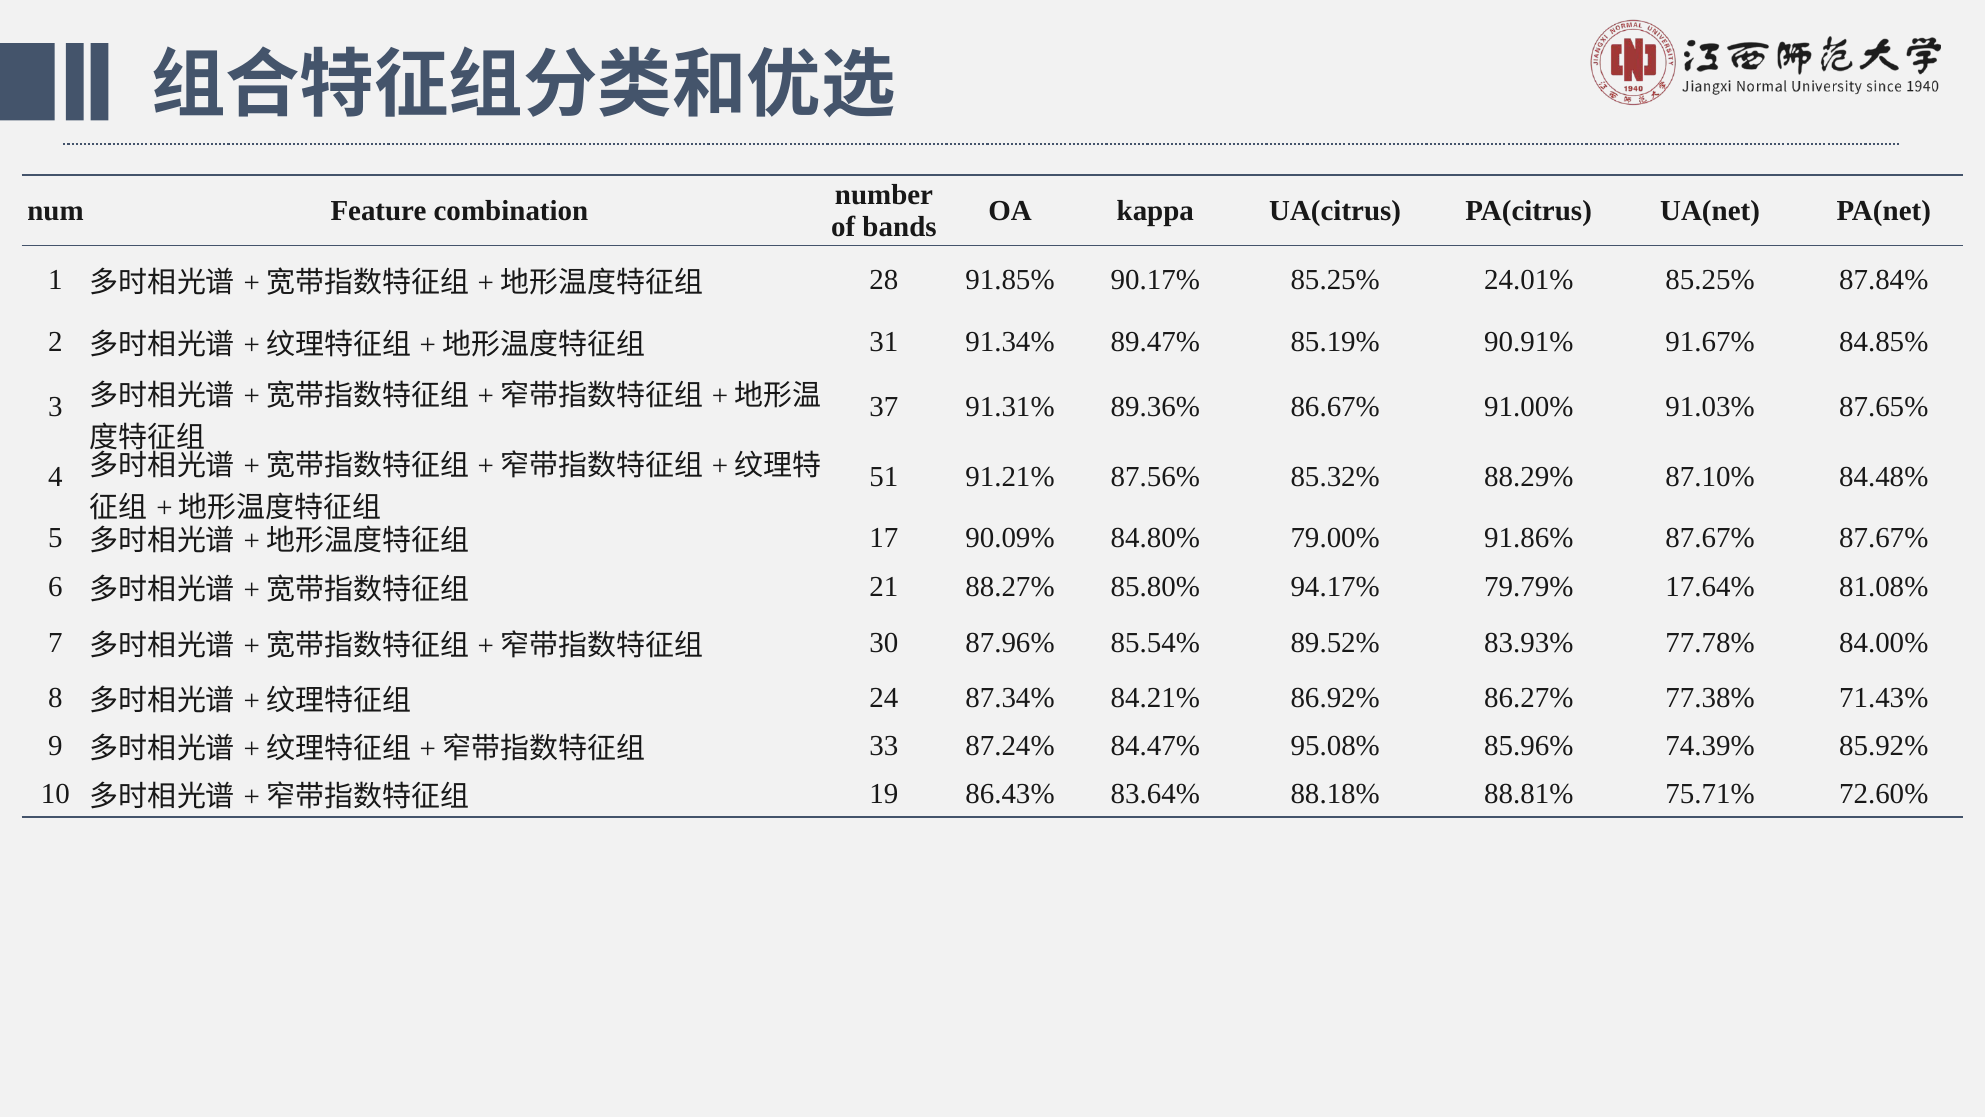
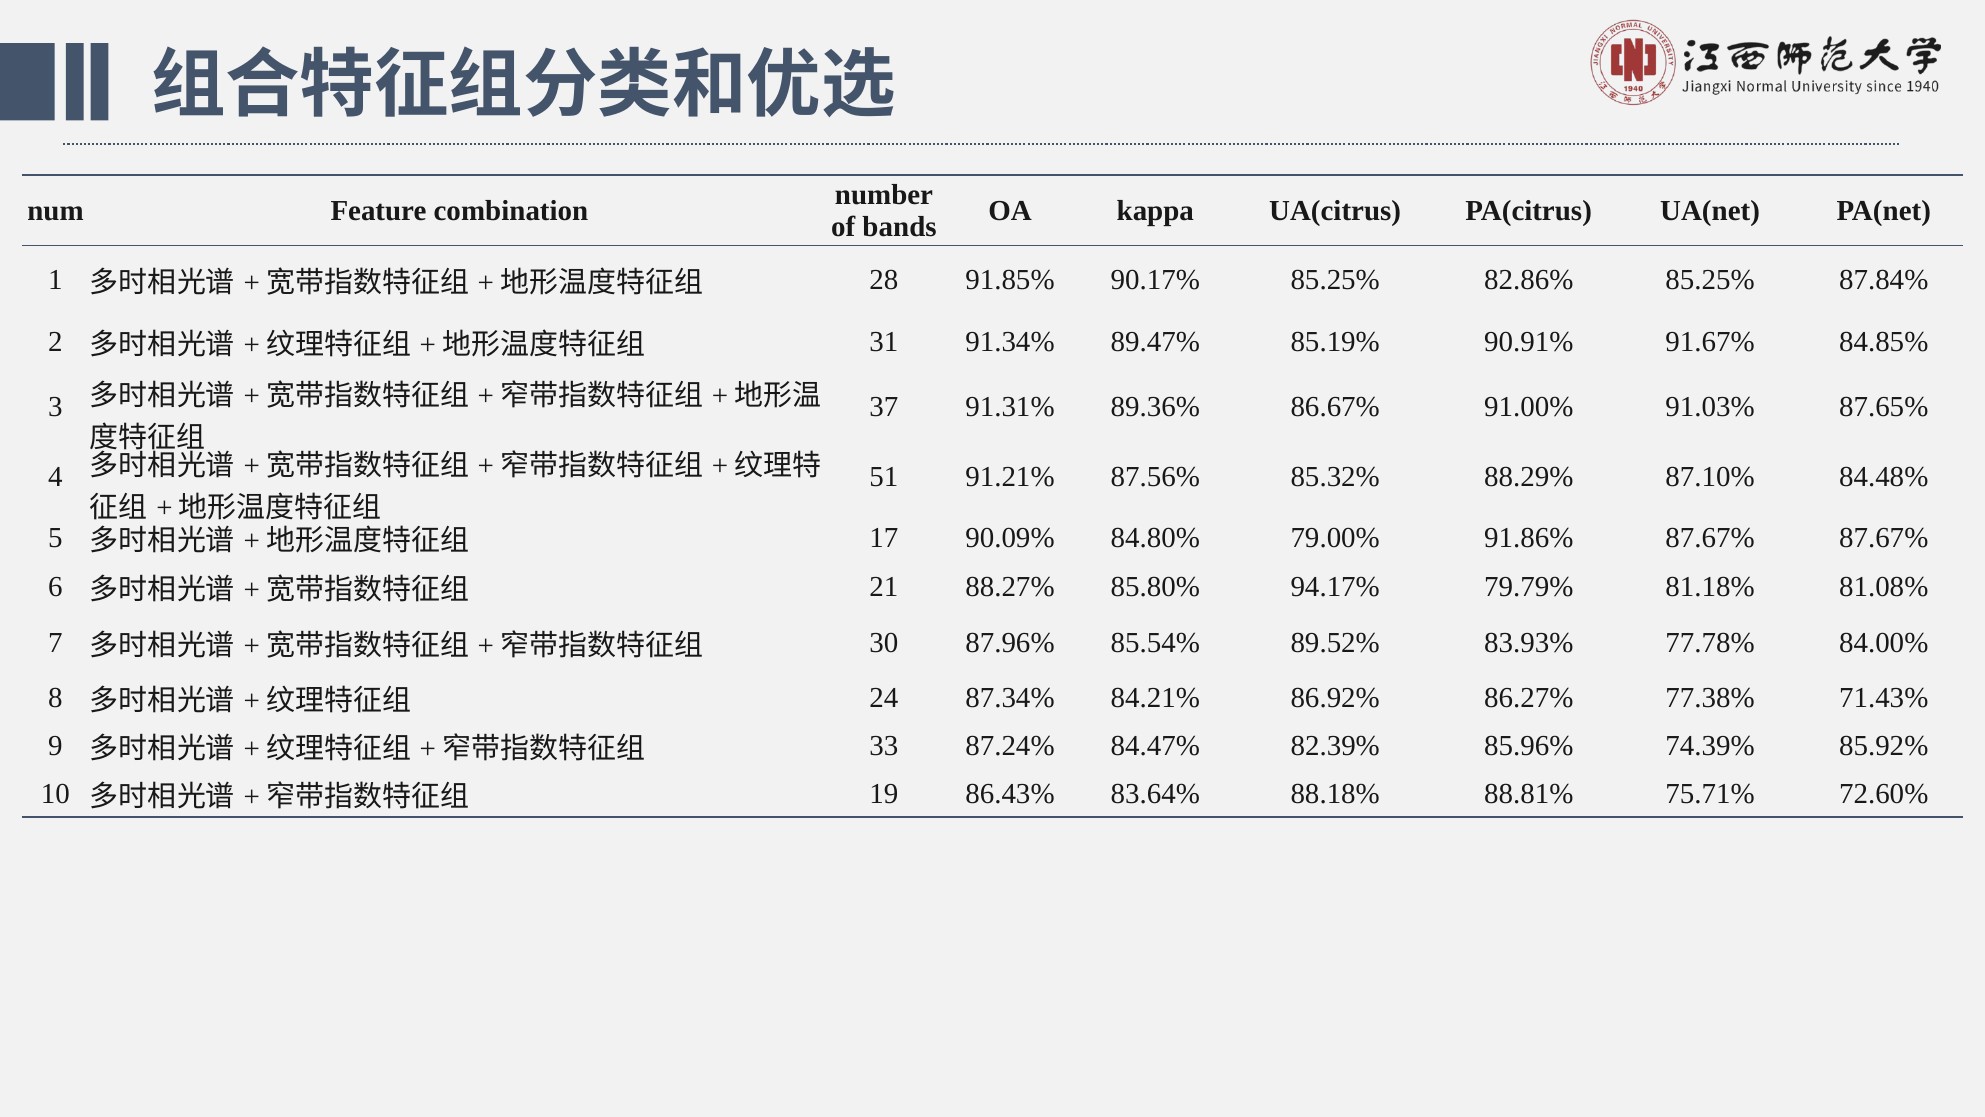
24.01%: 24.01% -> 82.86%
17.64%: 17.64% -> 81.18%
95.08%: 95.08% -> 82.39%
